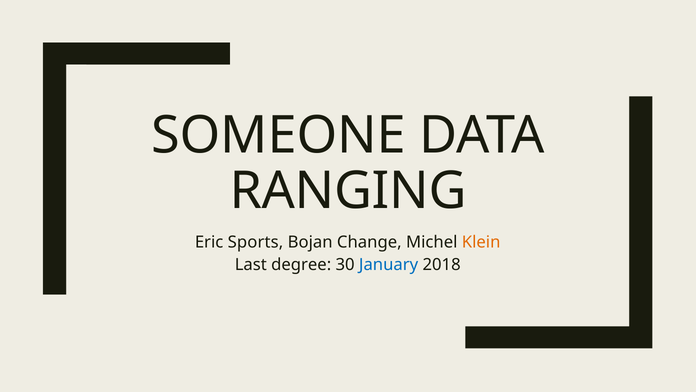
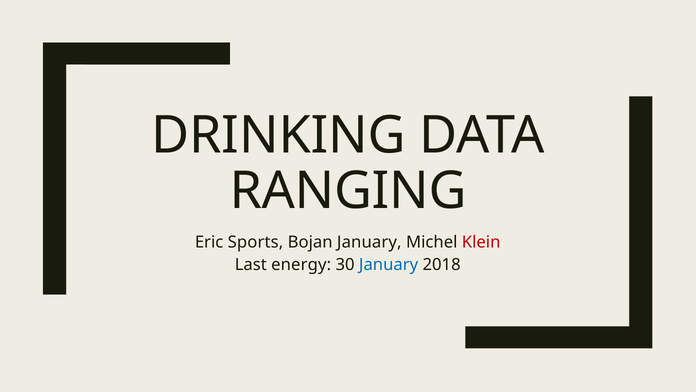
SOMEONE: SOMEONE -> DRINKING
Bojan Change: Change -> January
Klein colour: orange -> red
degree: degree -> energy
